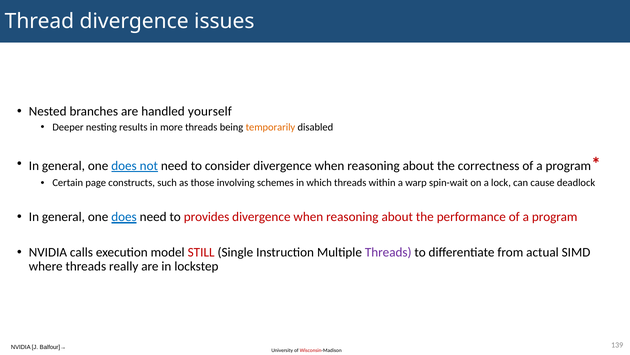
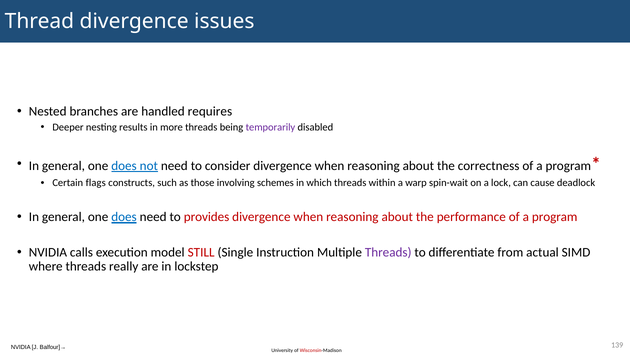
yourself: yourself -> requires
temporarily colour: orange -> purple
page: page -> flags
